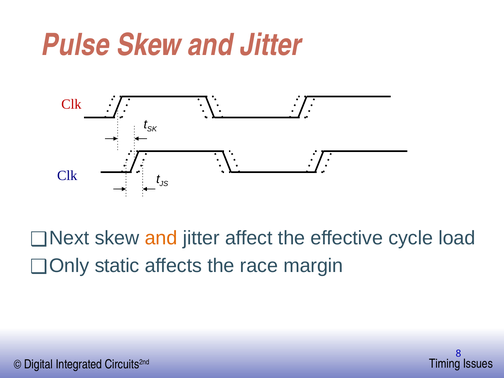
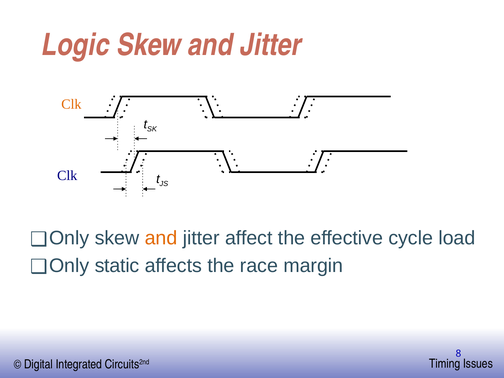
Pulse: Pulse -> Logic
Clk at (71, 104) colour: red -> orange
Next at (69, 238): Next -> Only
